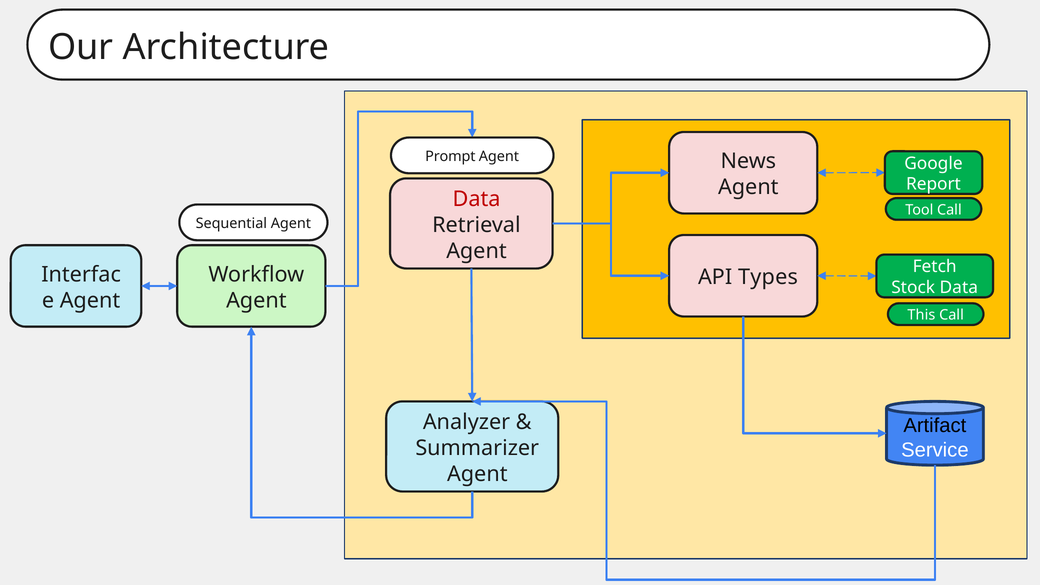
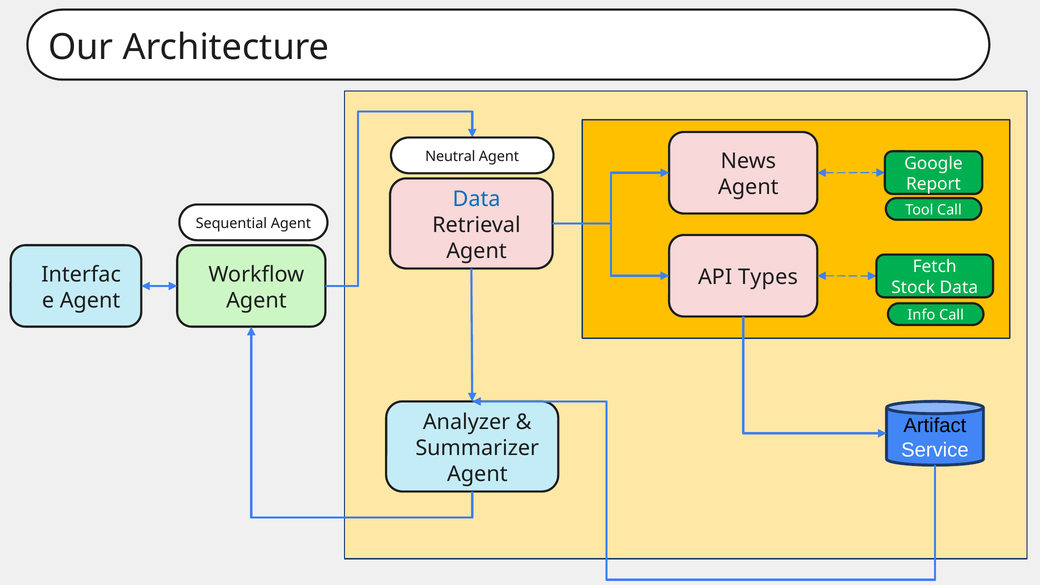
Prompt: Prompt -> Neutral
Data at (477, 199) colour: red -> blue
This: This -> Info
